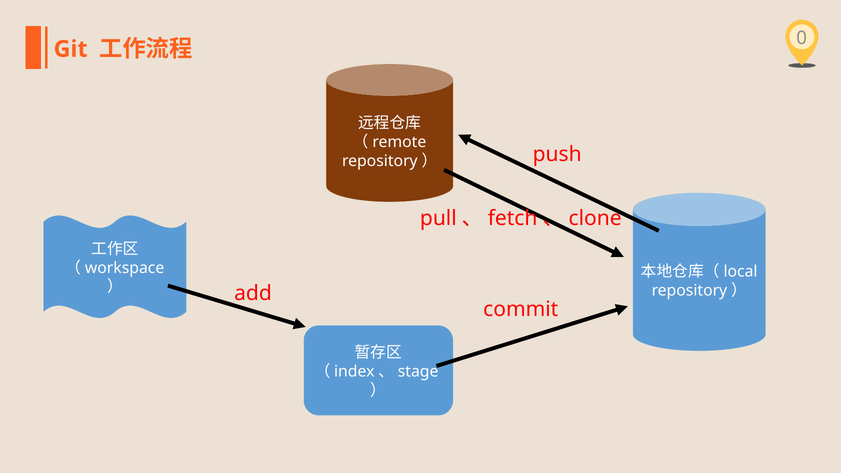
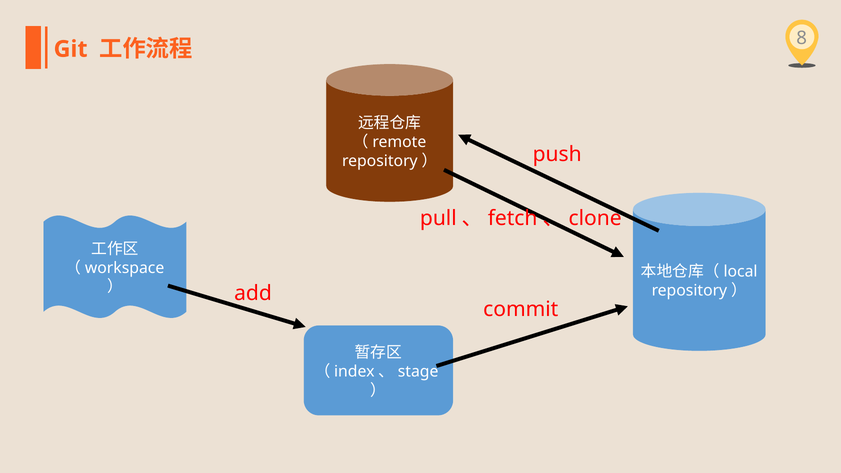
0: 0 -> 8
